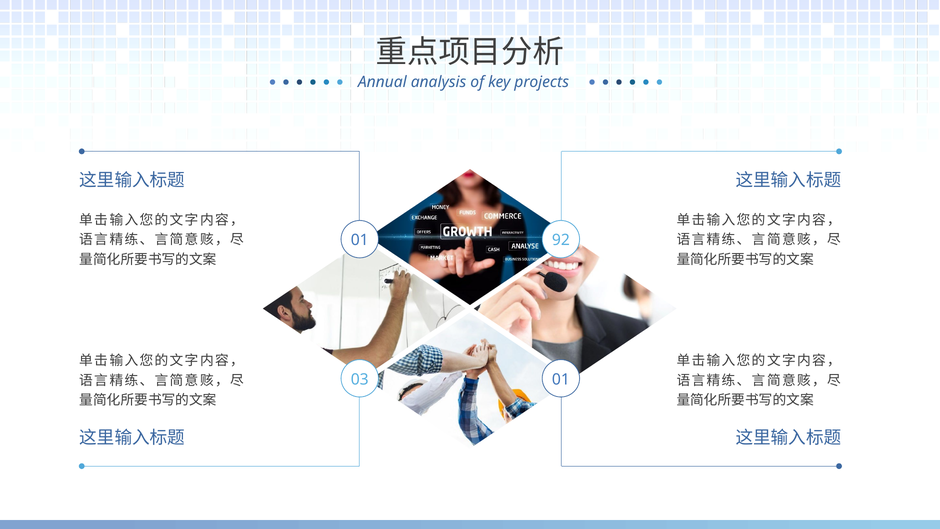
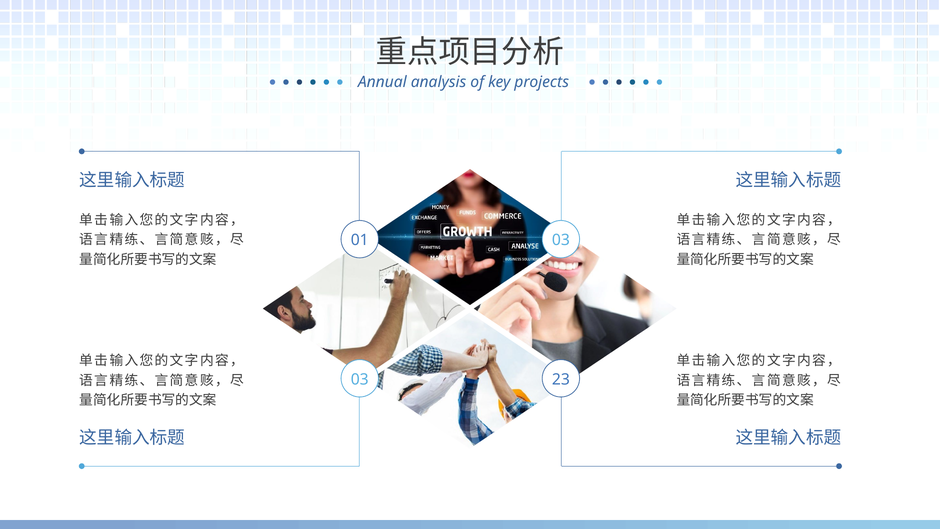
01 92: 92 -> 03
03 01: 01 -> 23
